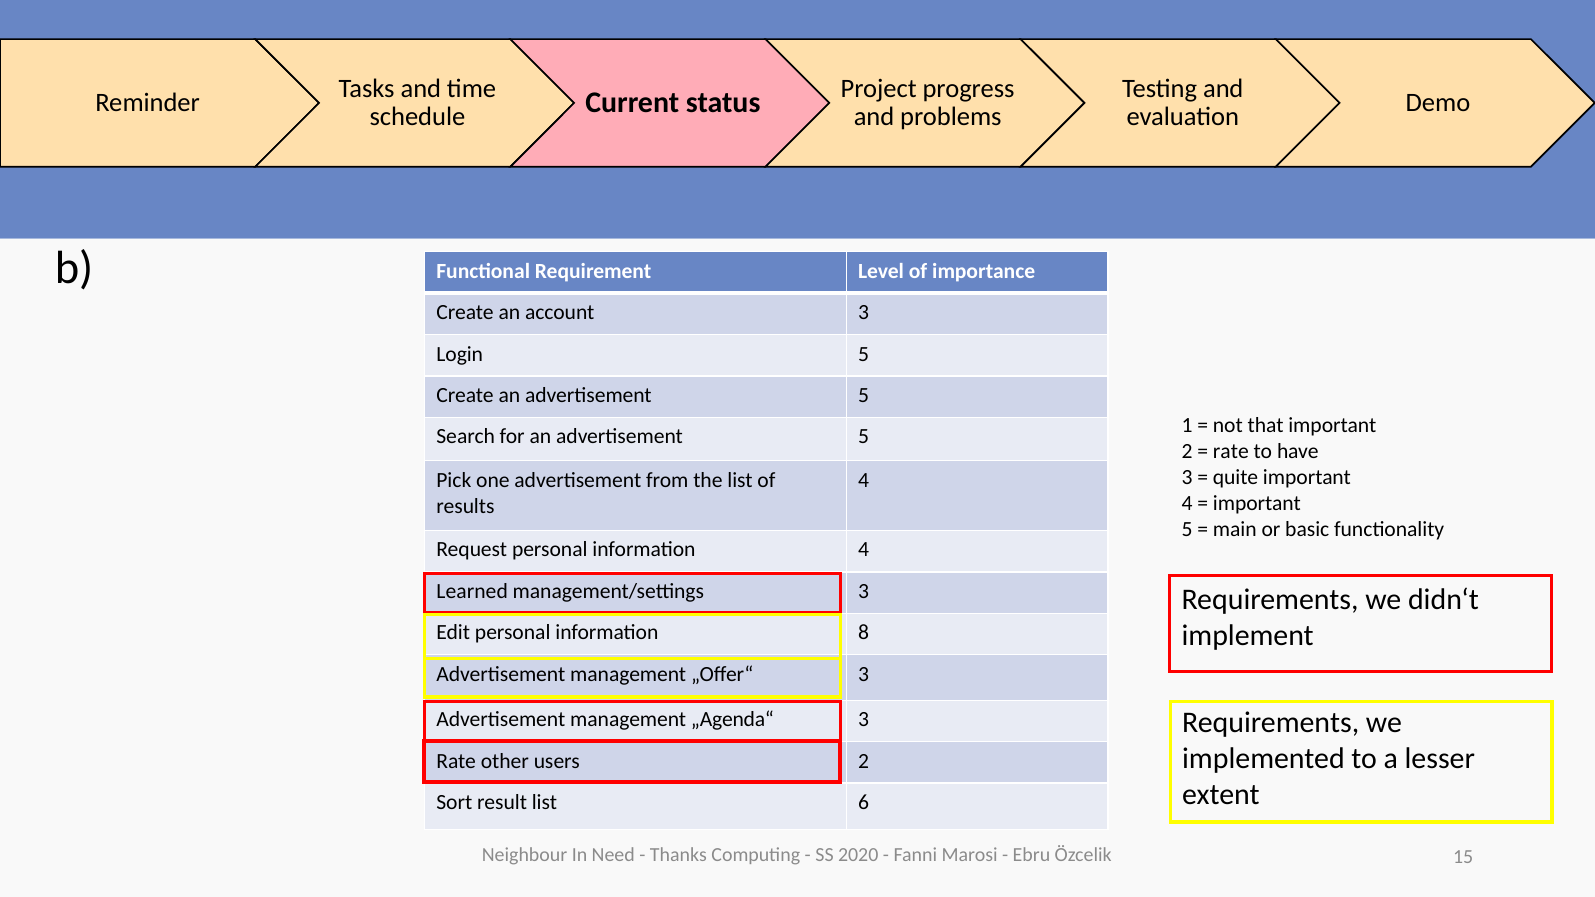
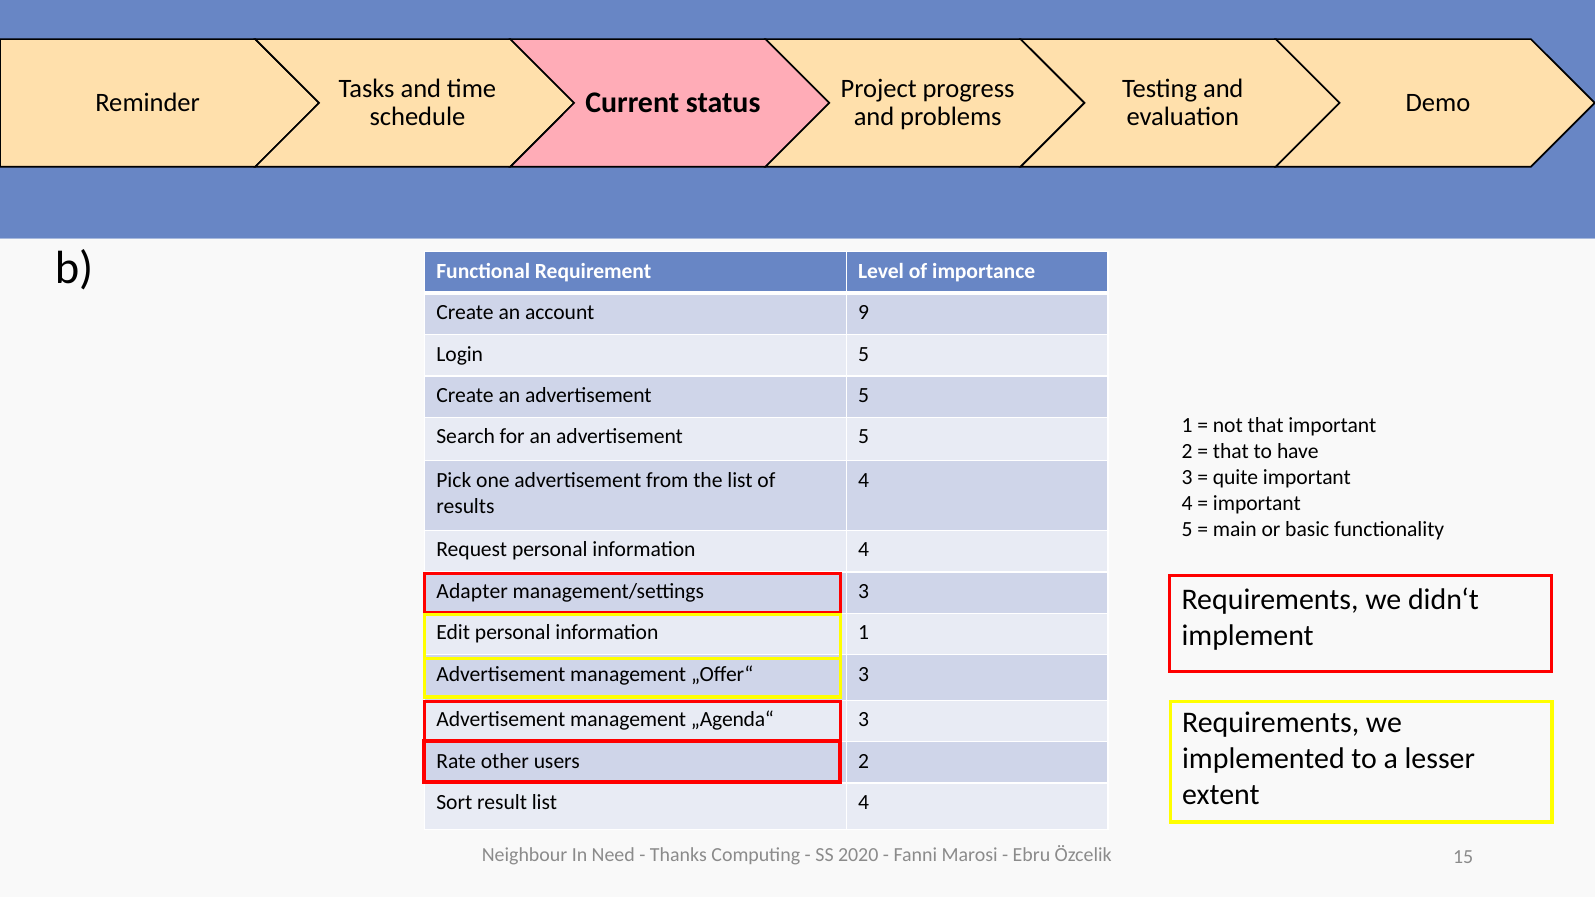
account 3: 3 -> 9
rate at (1231, 451): rate -> that
Learned: Learned -> Adapter
information 8: 8 -> 1
list 6: 6 -> 4
